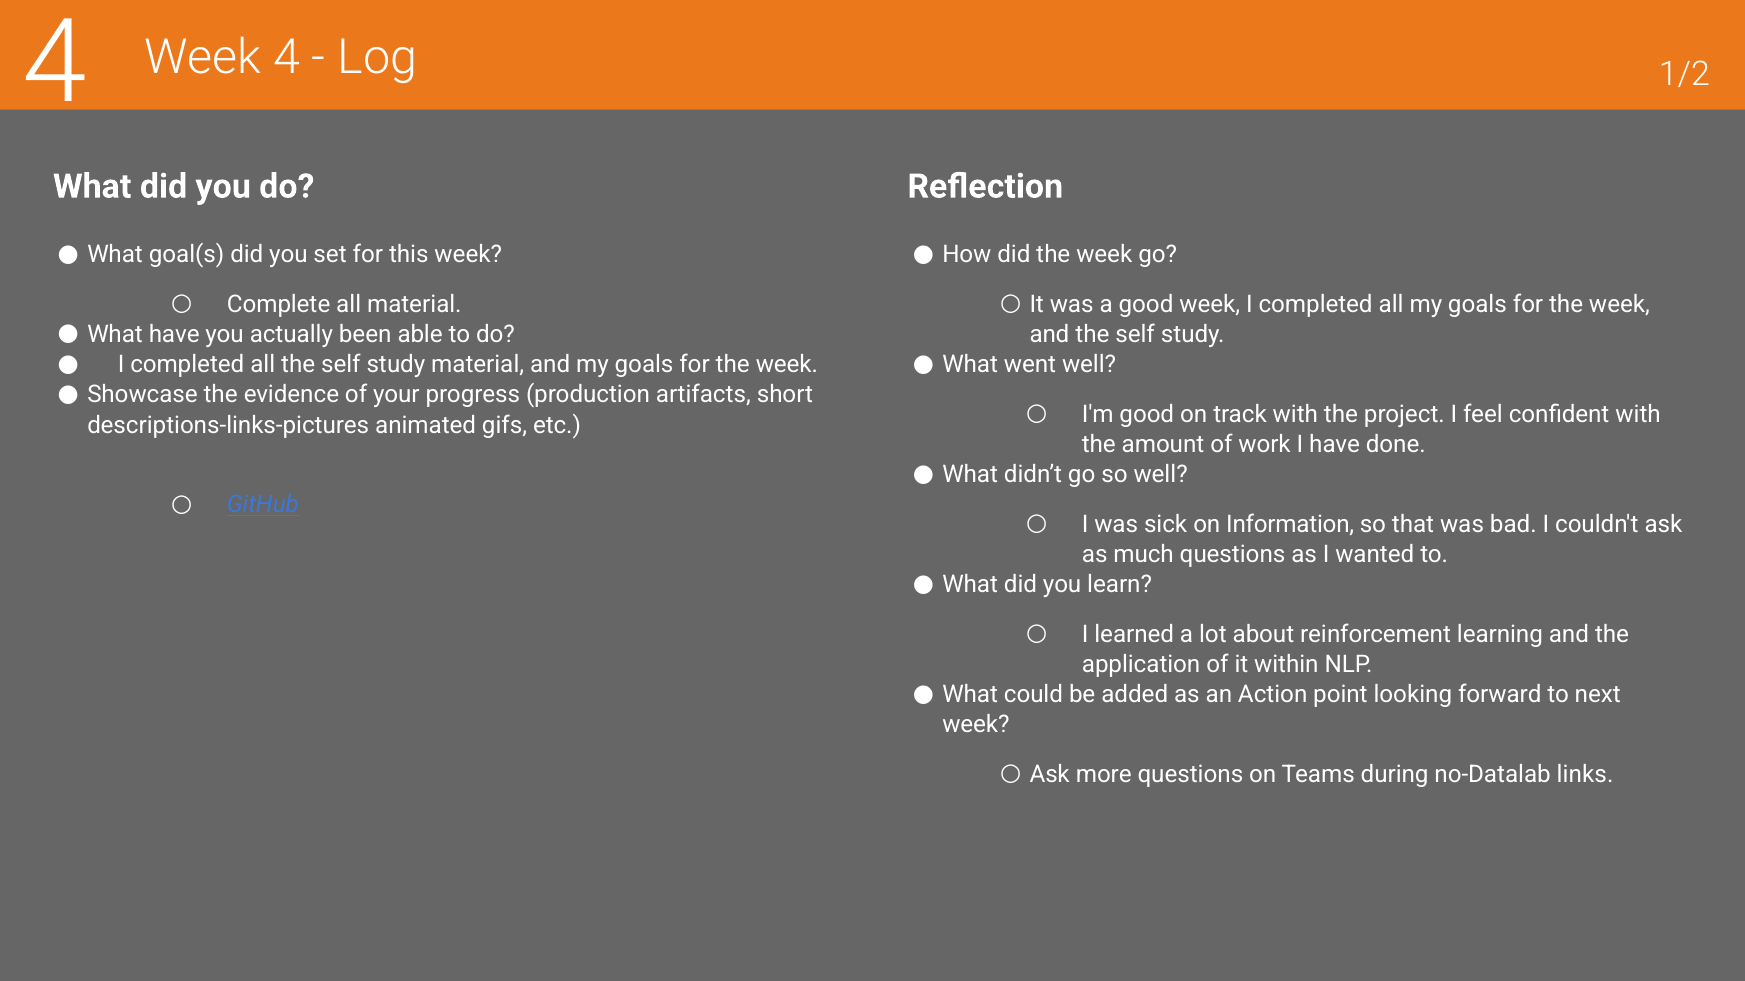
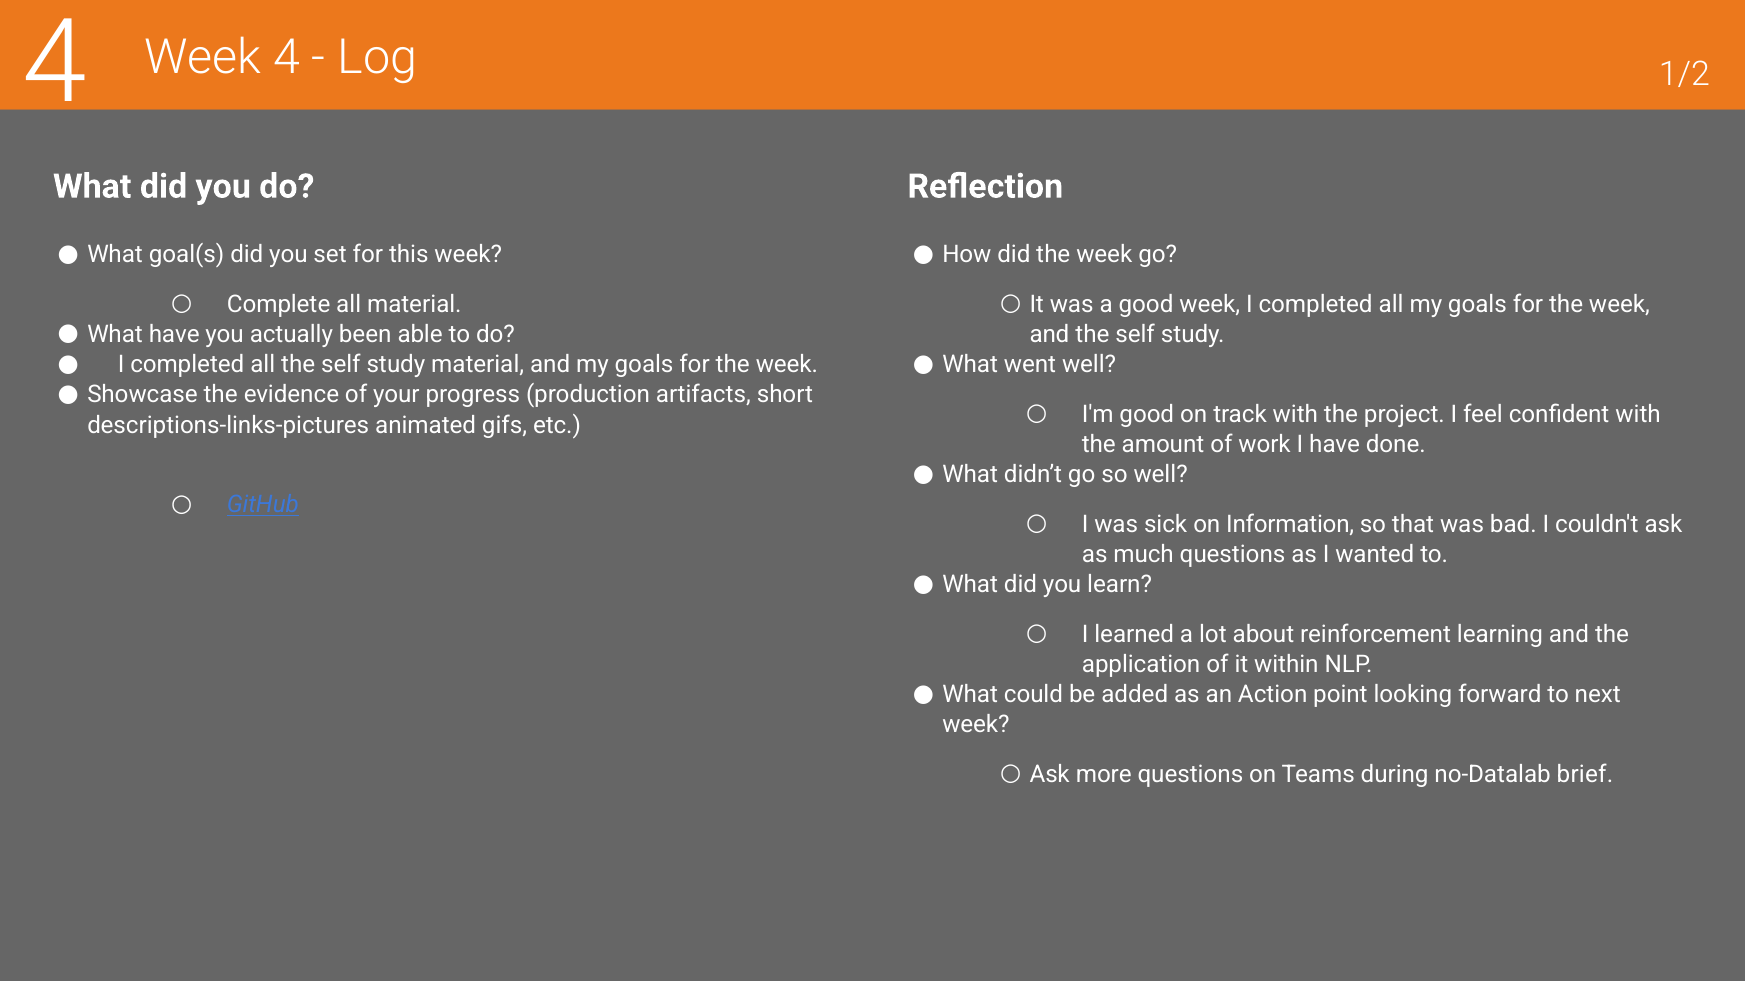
links: links -> brief
